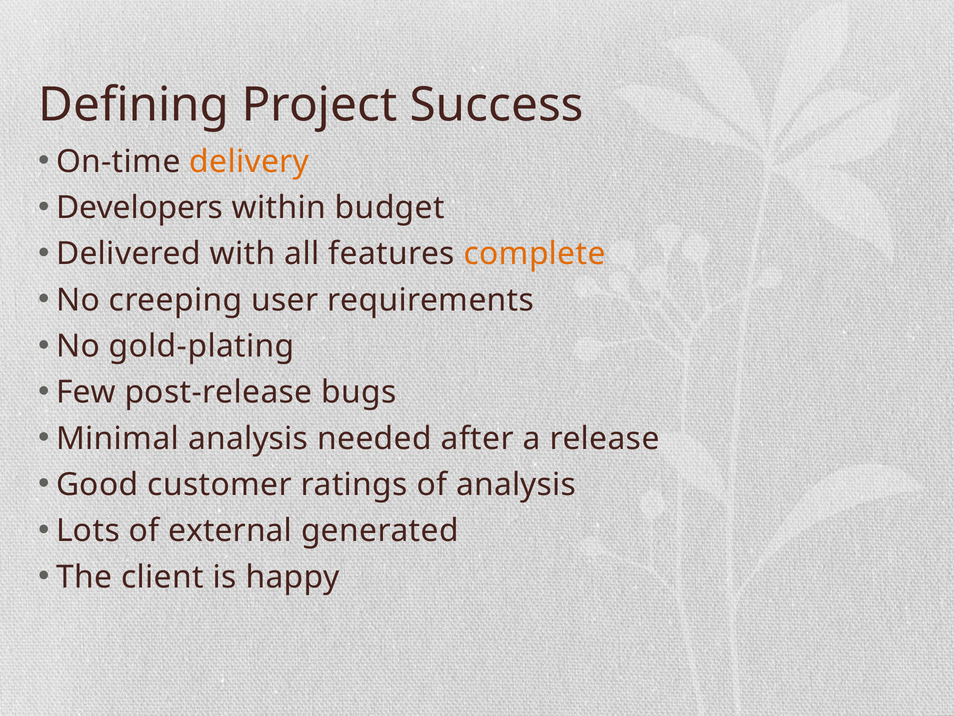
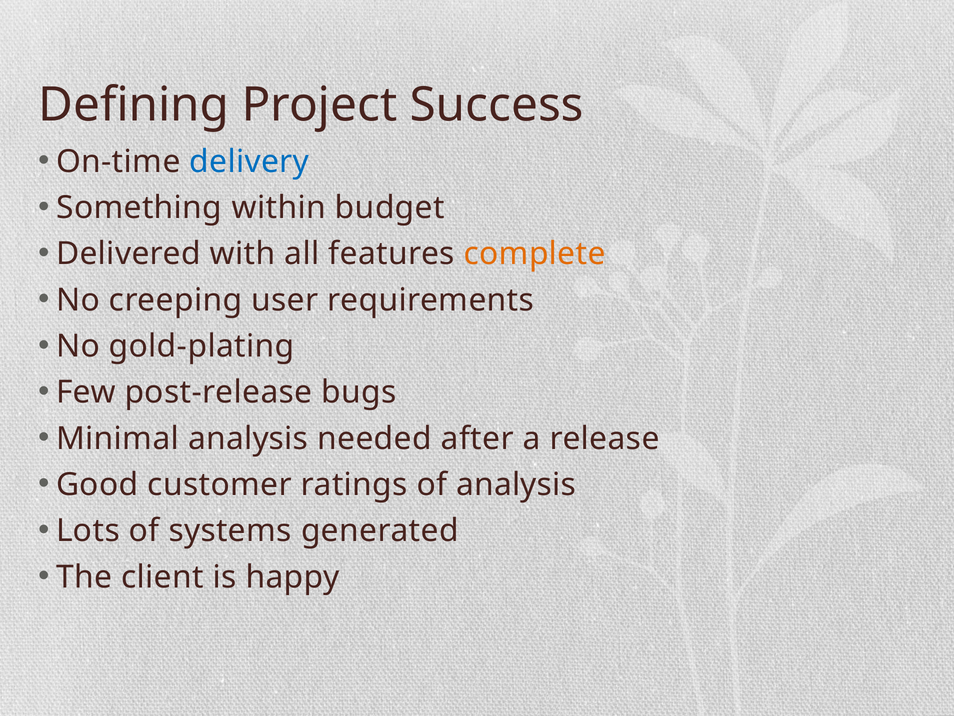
delivery colour: orange -> blue
Developers: Developers -> Something
external: external -> systems
